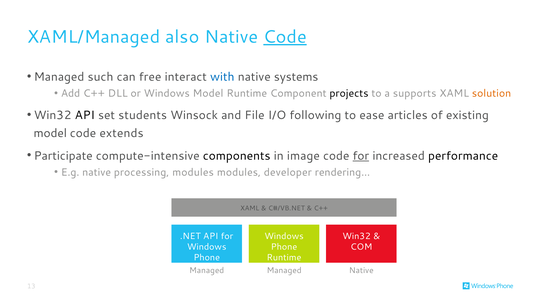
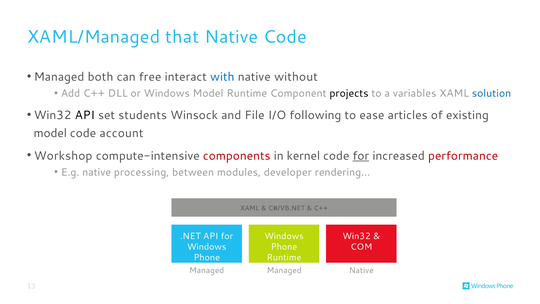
also: also -> that
Code at (285, 37) underline: present -> none
such: such -> both
systems: systems -> without
supports: supports -> variables
solution colour: orange -> blue
extends: extends -> account
Participate: Participate -> Workshop
components colour: black -> red
image: image -> kernel
performance colour: black -> red
processing modules: modules -> between
